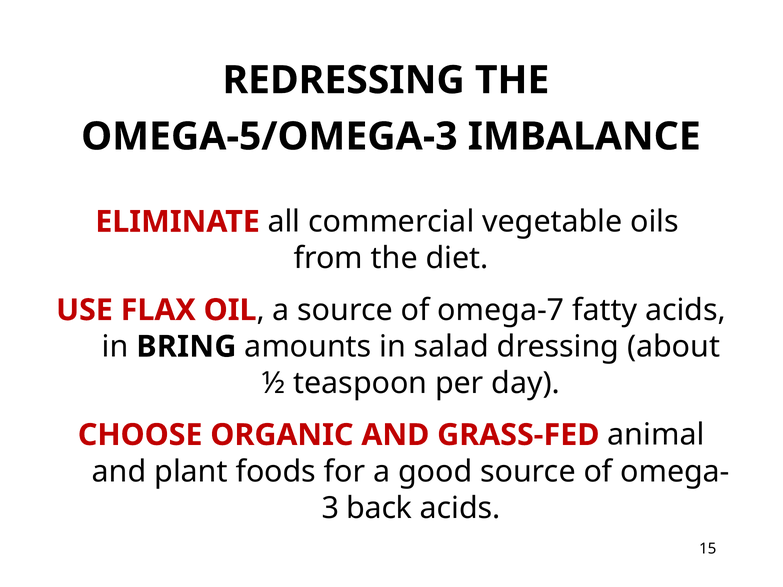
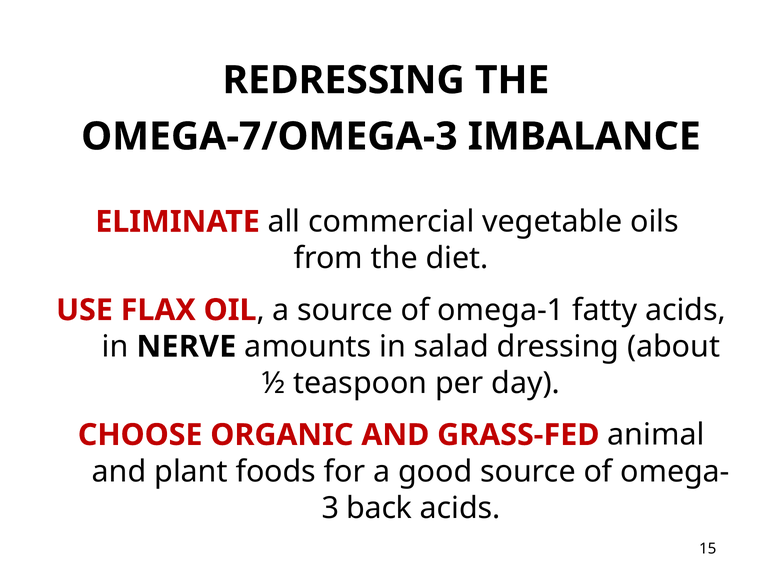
OMEGA-5/OMEGA-3: OMEGA-5/OMEGA-3 -> OMEGA-7/OMEGA-3
omega-7: omega-7 -> omega-1
BRING: BRING -> NERVE
